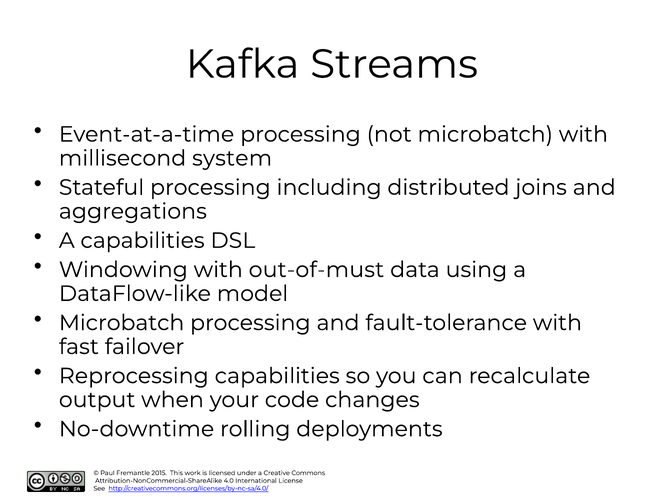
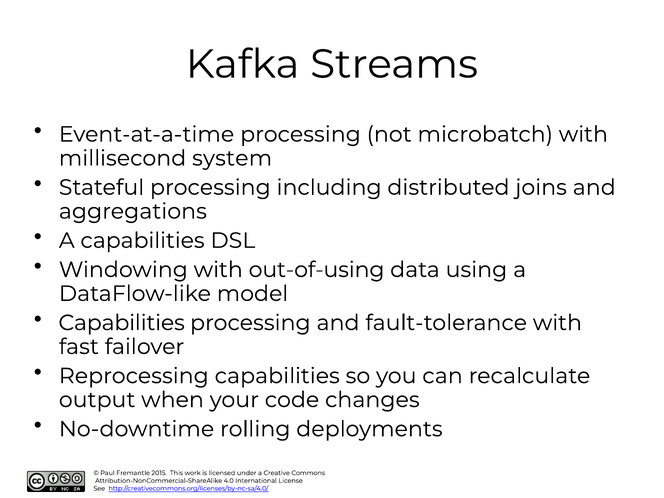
out-of-must: out-of-must -> out-of-using
Microbatch at (122, 323): Microbatch -> Capabilities
